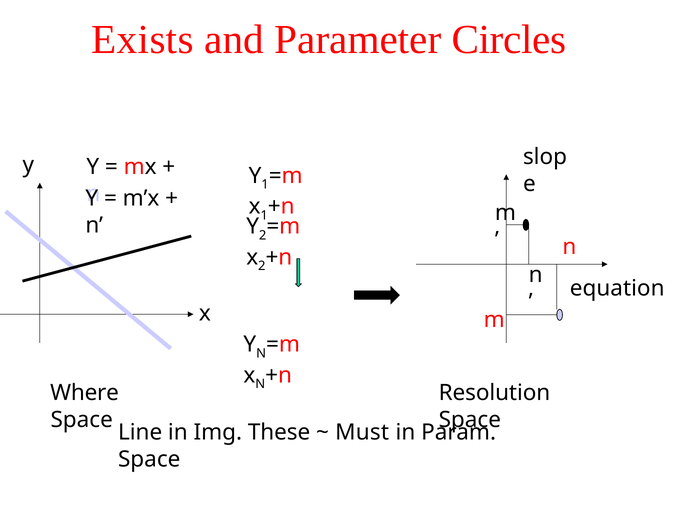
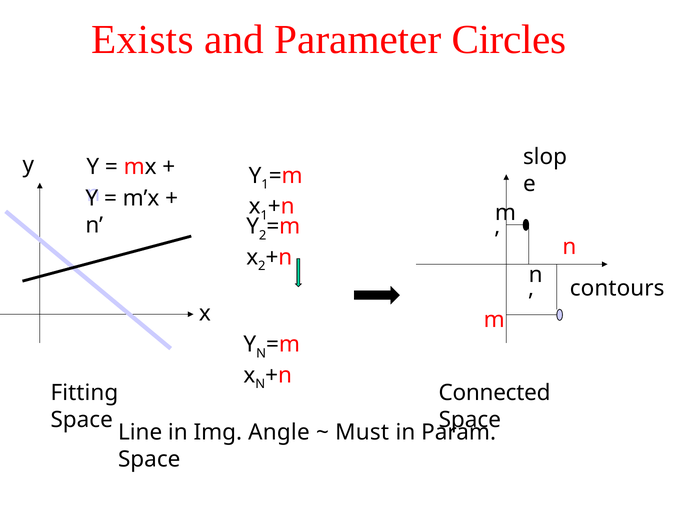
equation: equation -> contours
Where: Where -> Fitting
Resolution: Resolution -> Connected
These: These -> Angle
